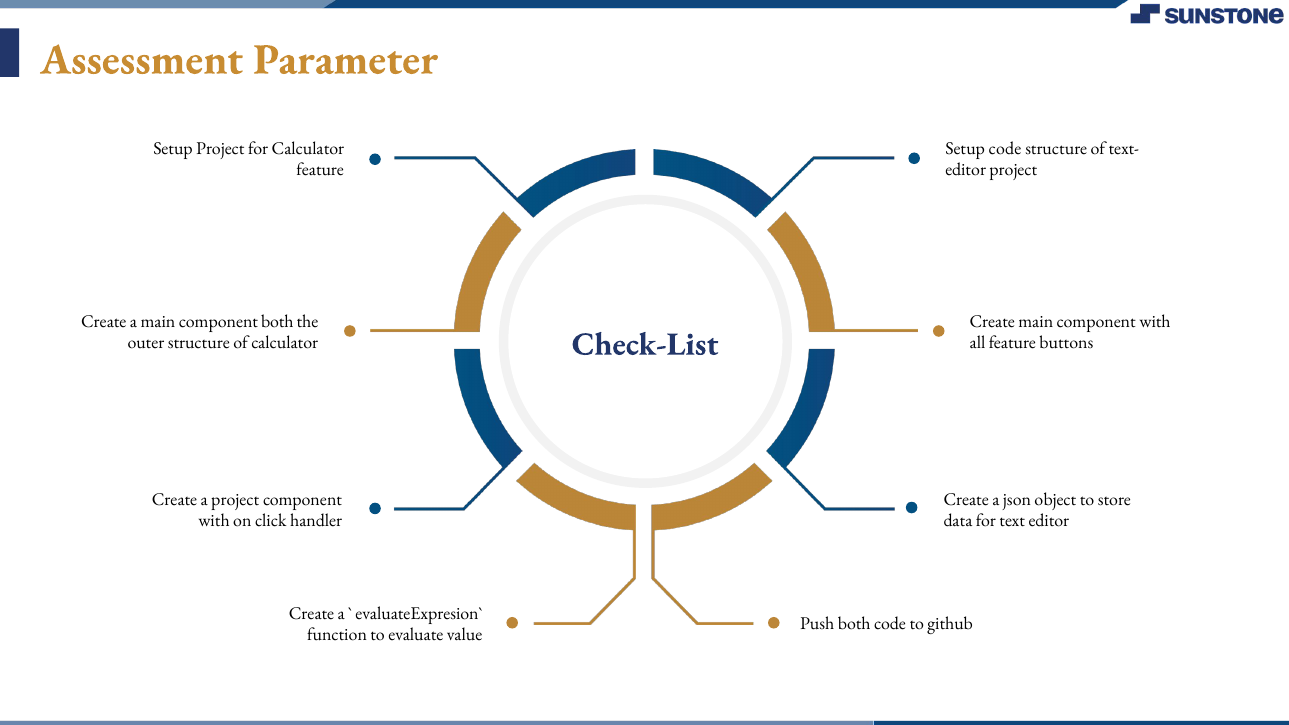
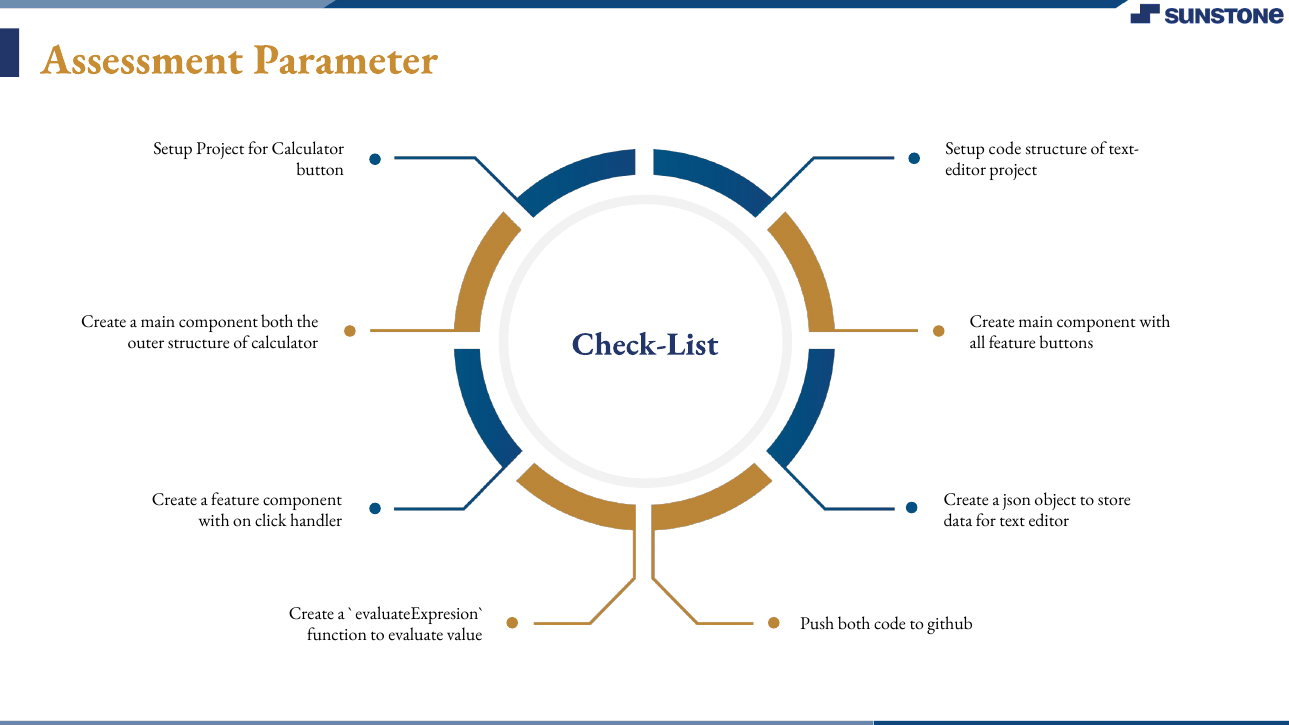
feature at (320, 170): feature -> button
a project: project -> feature
